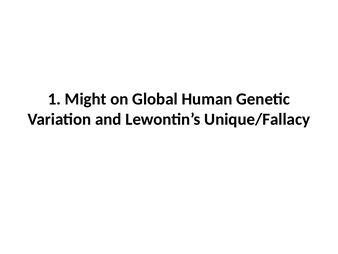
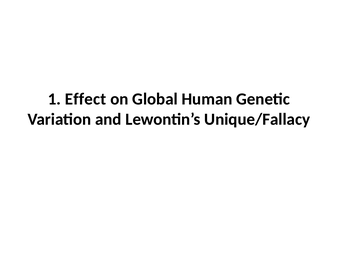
Might: Might -> Effect
